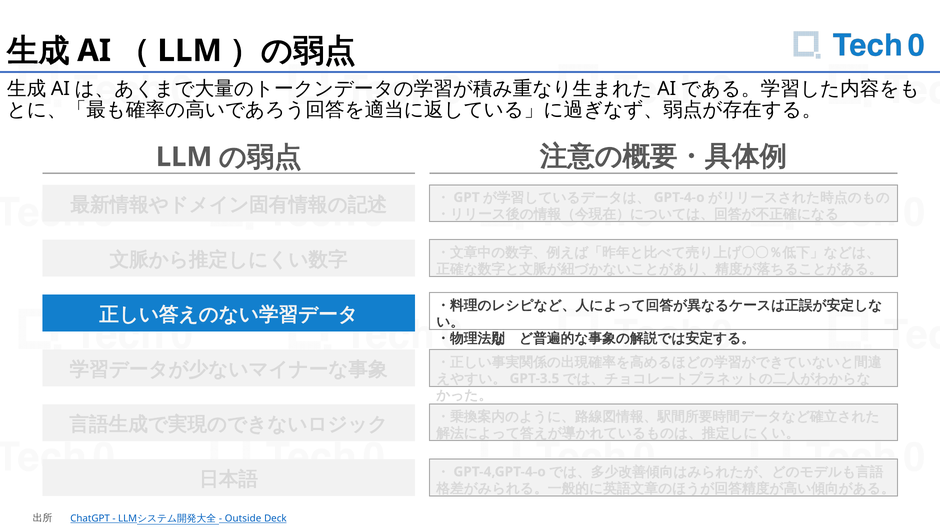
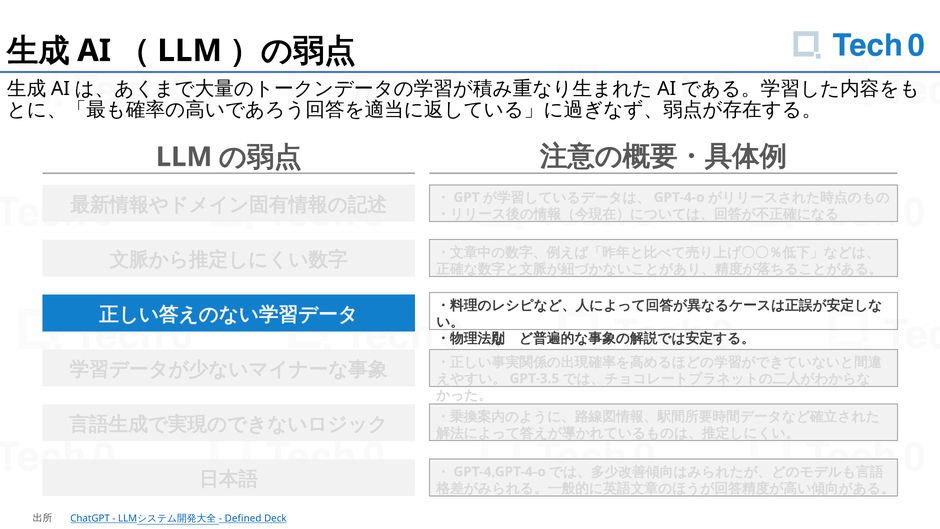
Outside: Outside -> Defined
